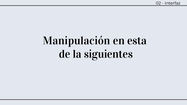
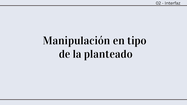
esta: esta -> tipo
siguientes: siguientes -> planteado
